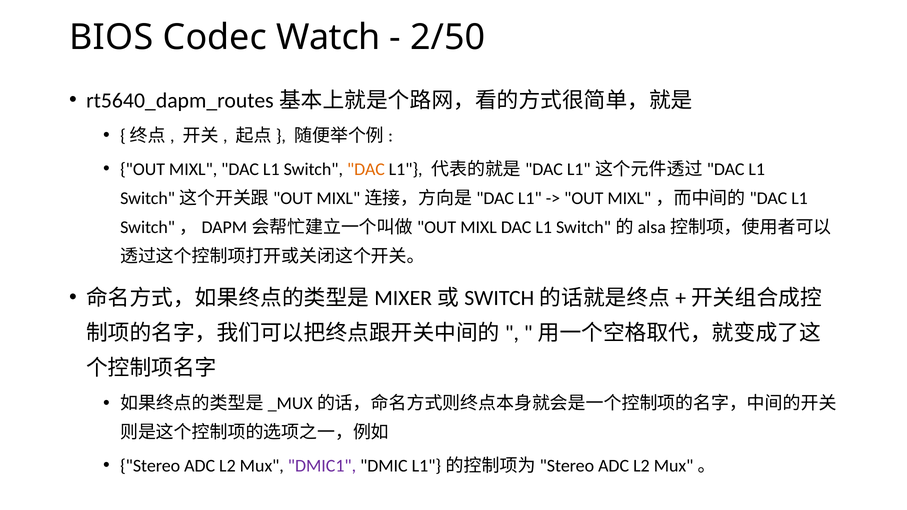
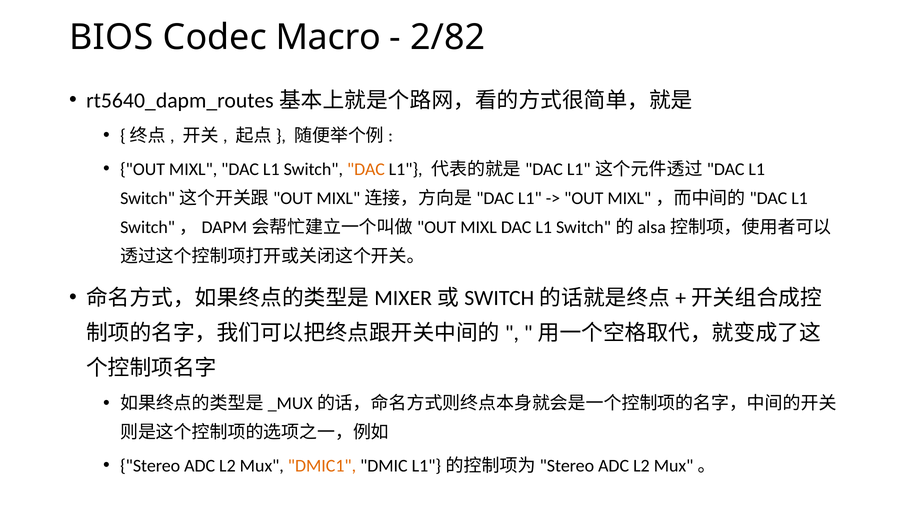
Watch: Watch -> Macro
2/50: 2/50 -> 2/82
DMIC1 colour: purple -> orange
